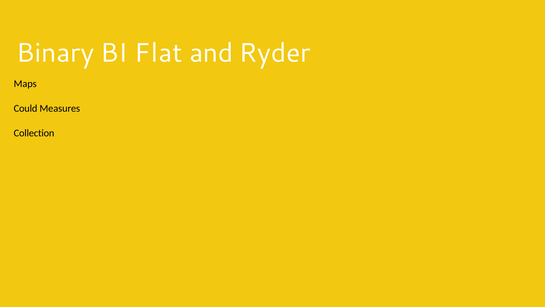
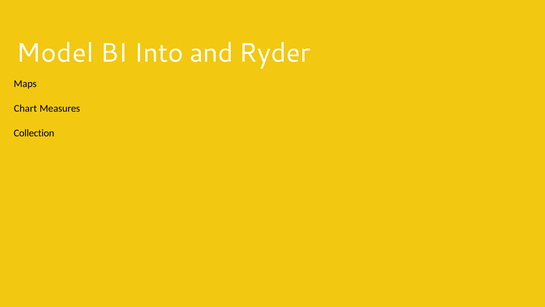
Binary: Binary -> Model
Flat: Flat -> Into
Could: Could -> Chart
